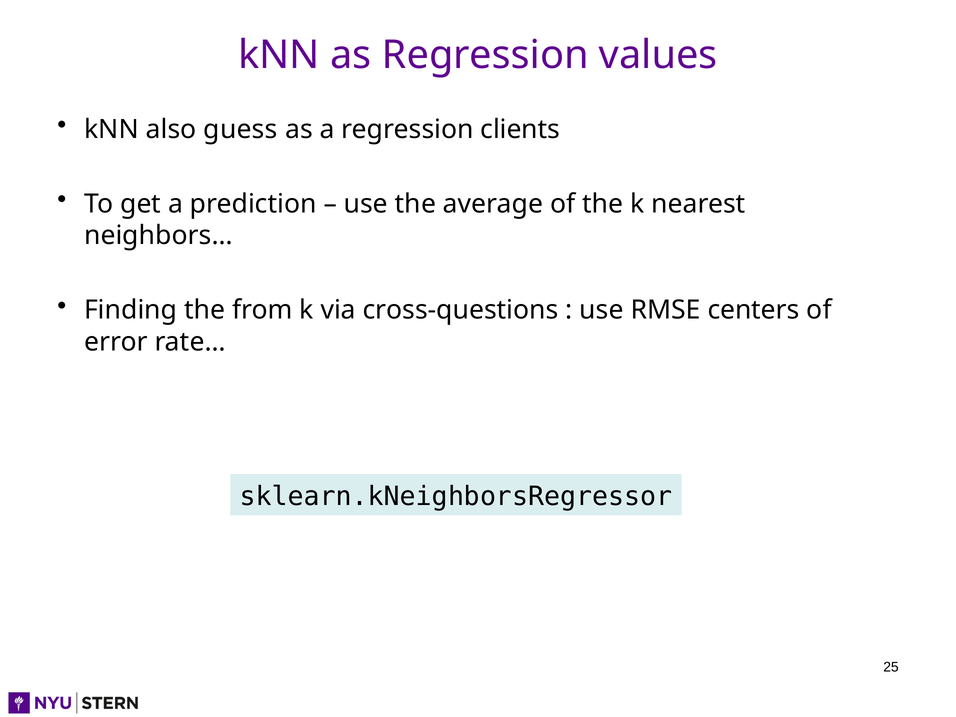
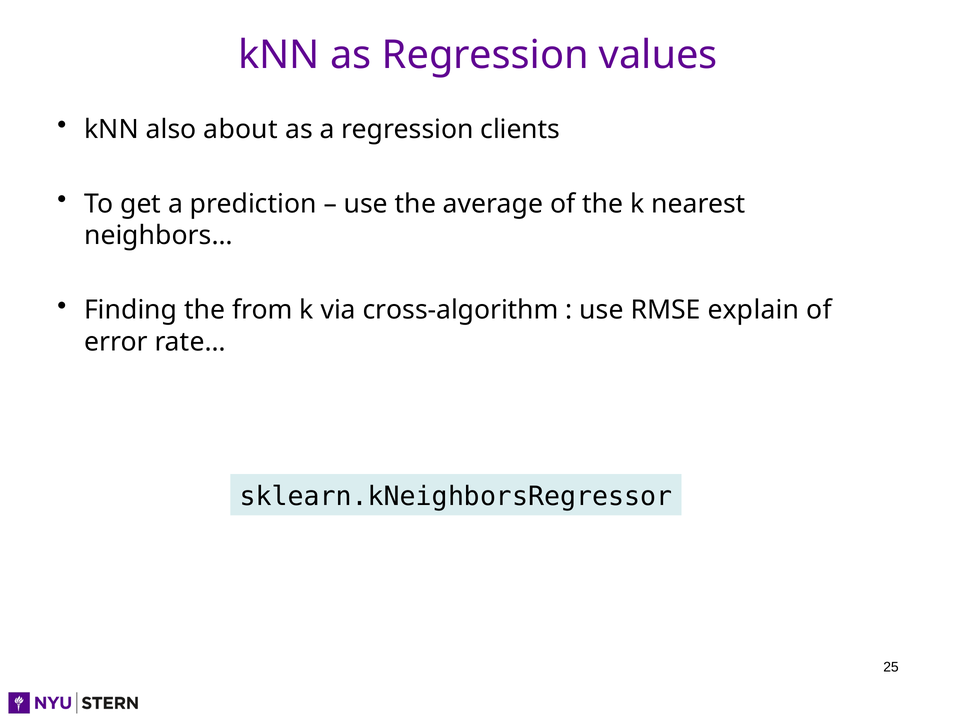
guess: guess -> about
cross-questions: cross-questions -> cross-algorithm
centers: centers -> explain
